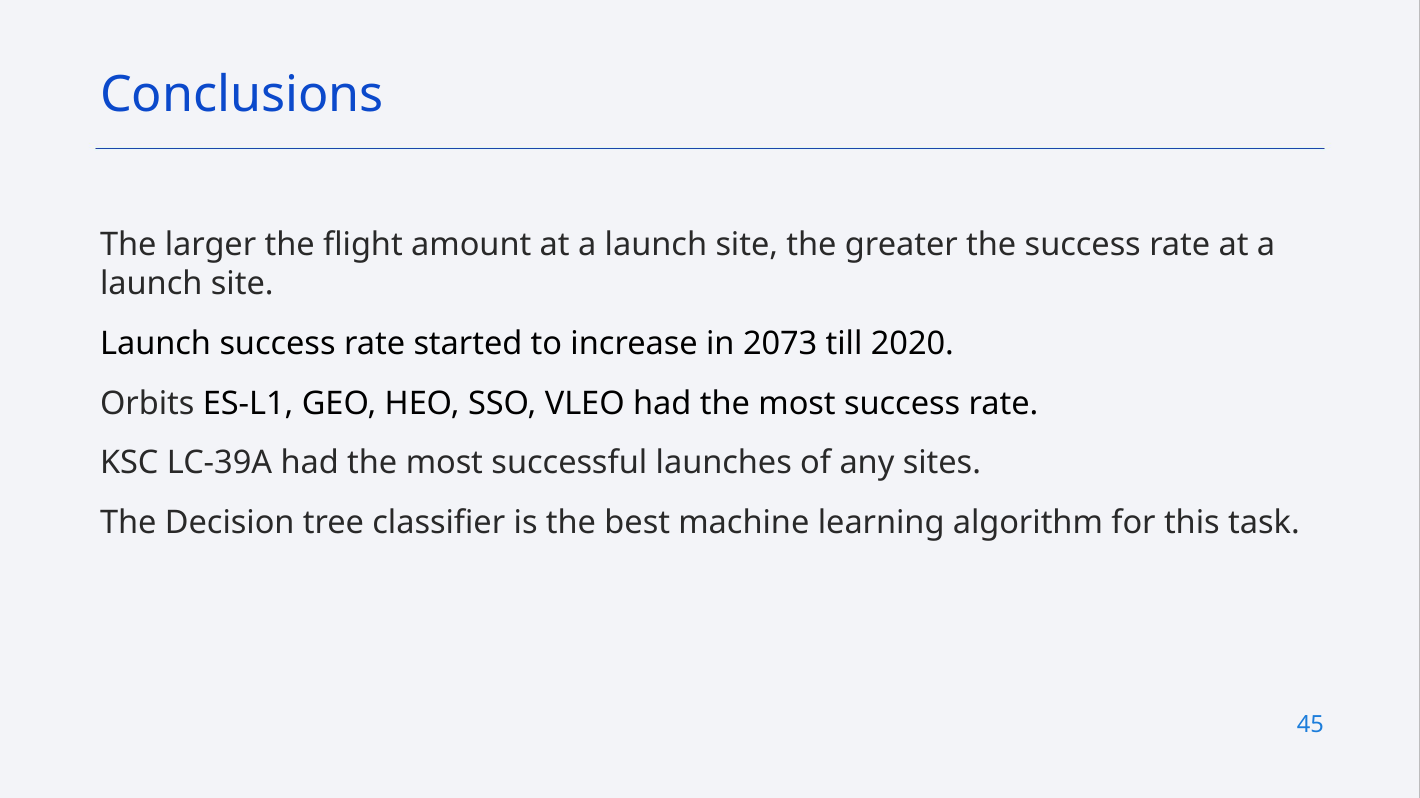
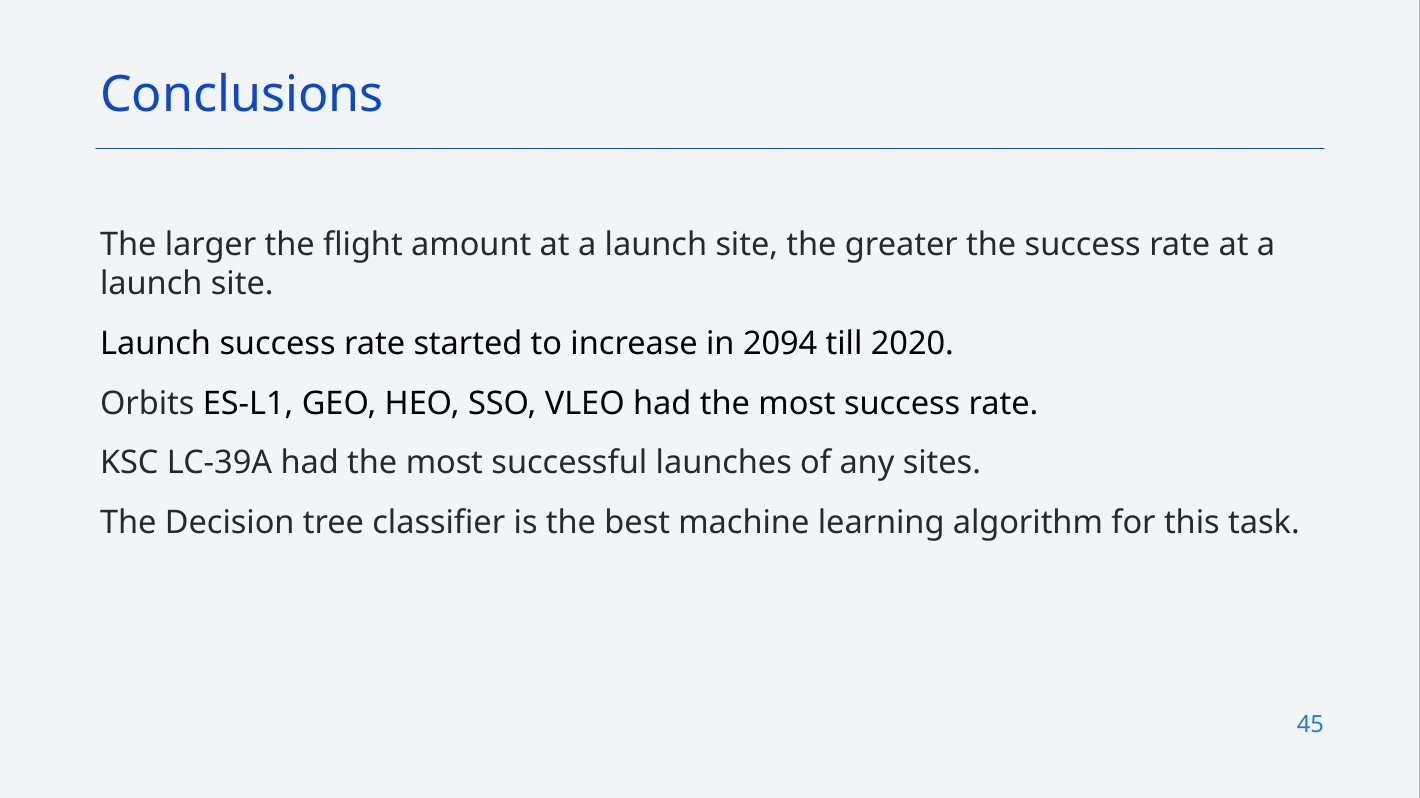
2073: 2073 -> 2094
